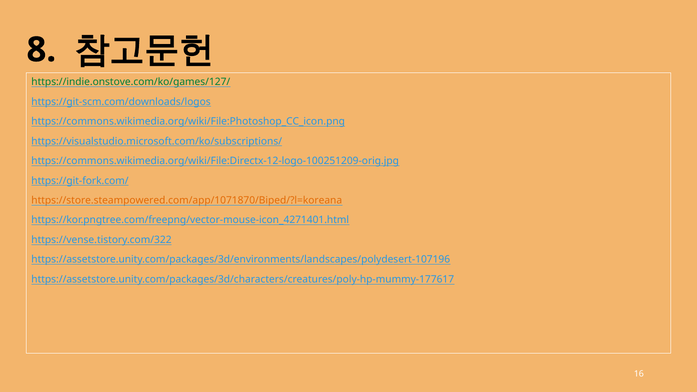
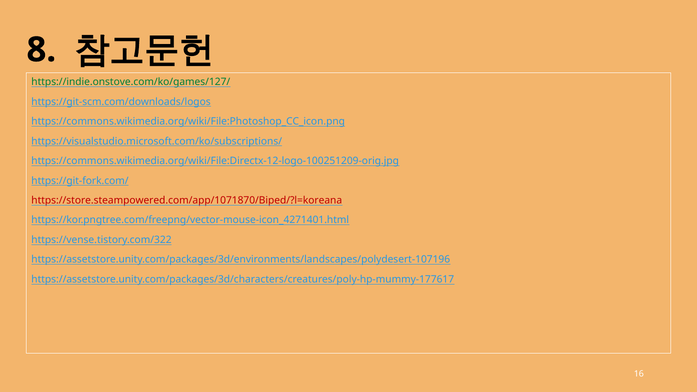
https://store.steampowered.com/app/1071870/Biped/?l=koreana colour: orange -> red
